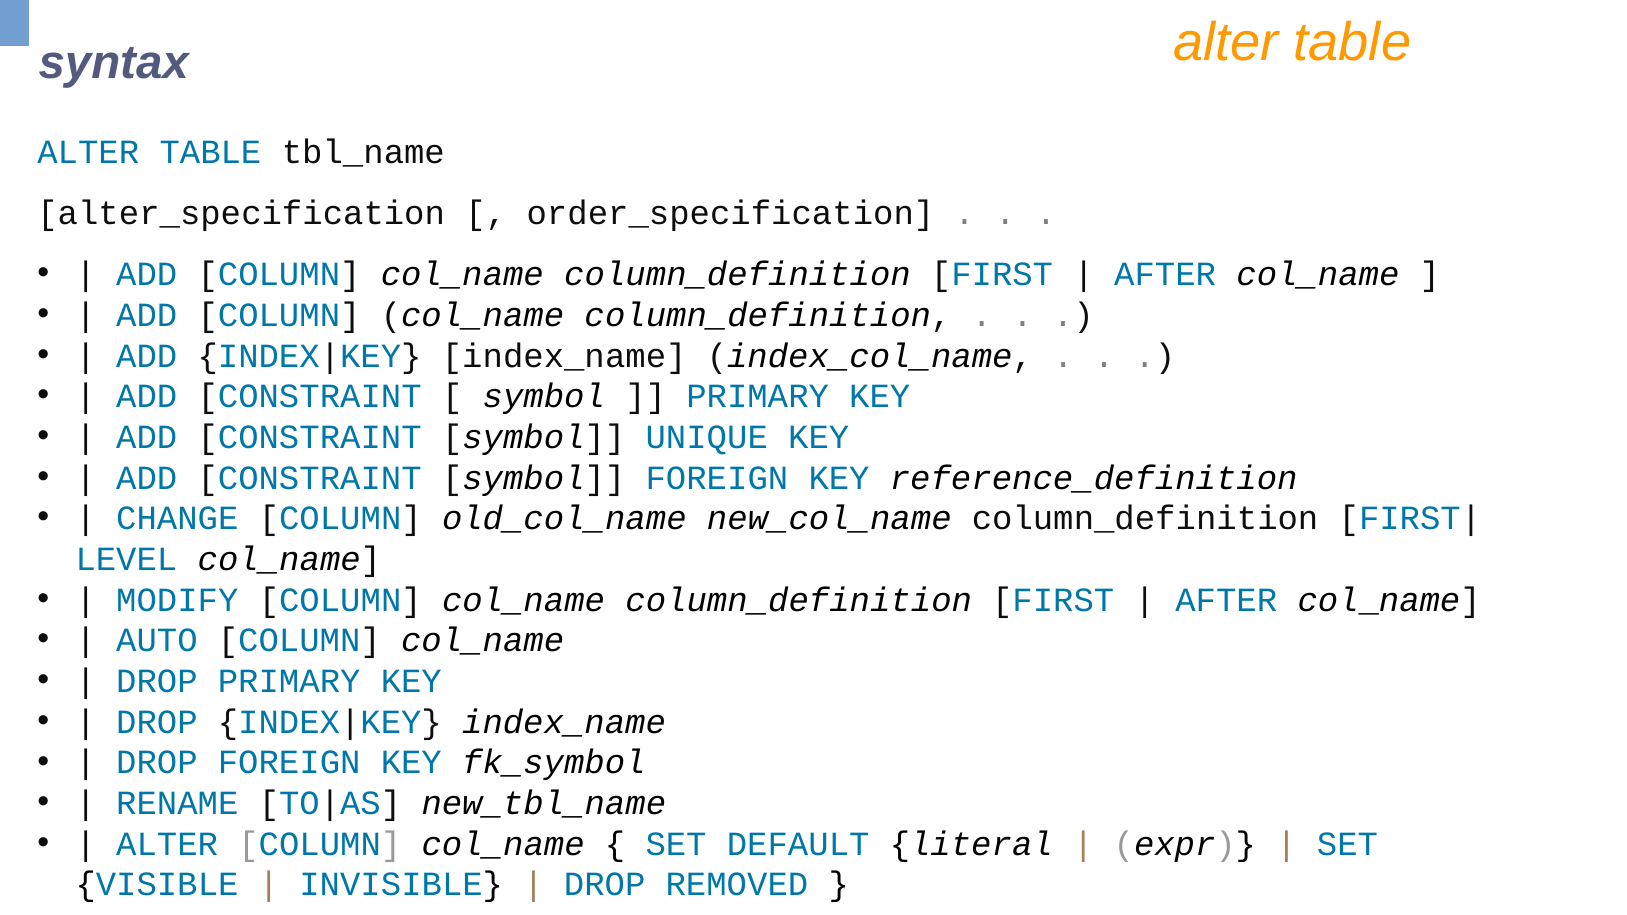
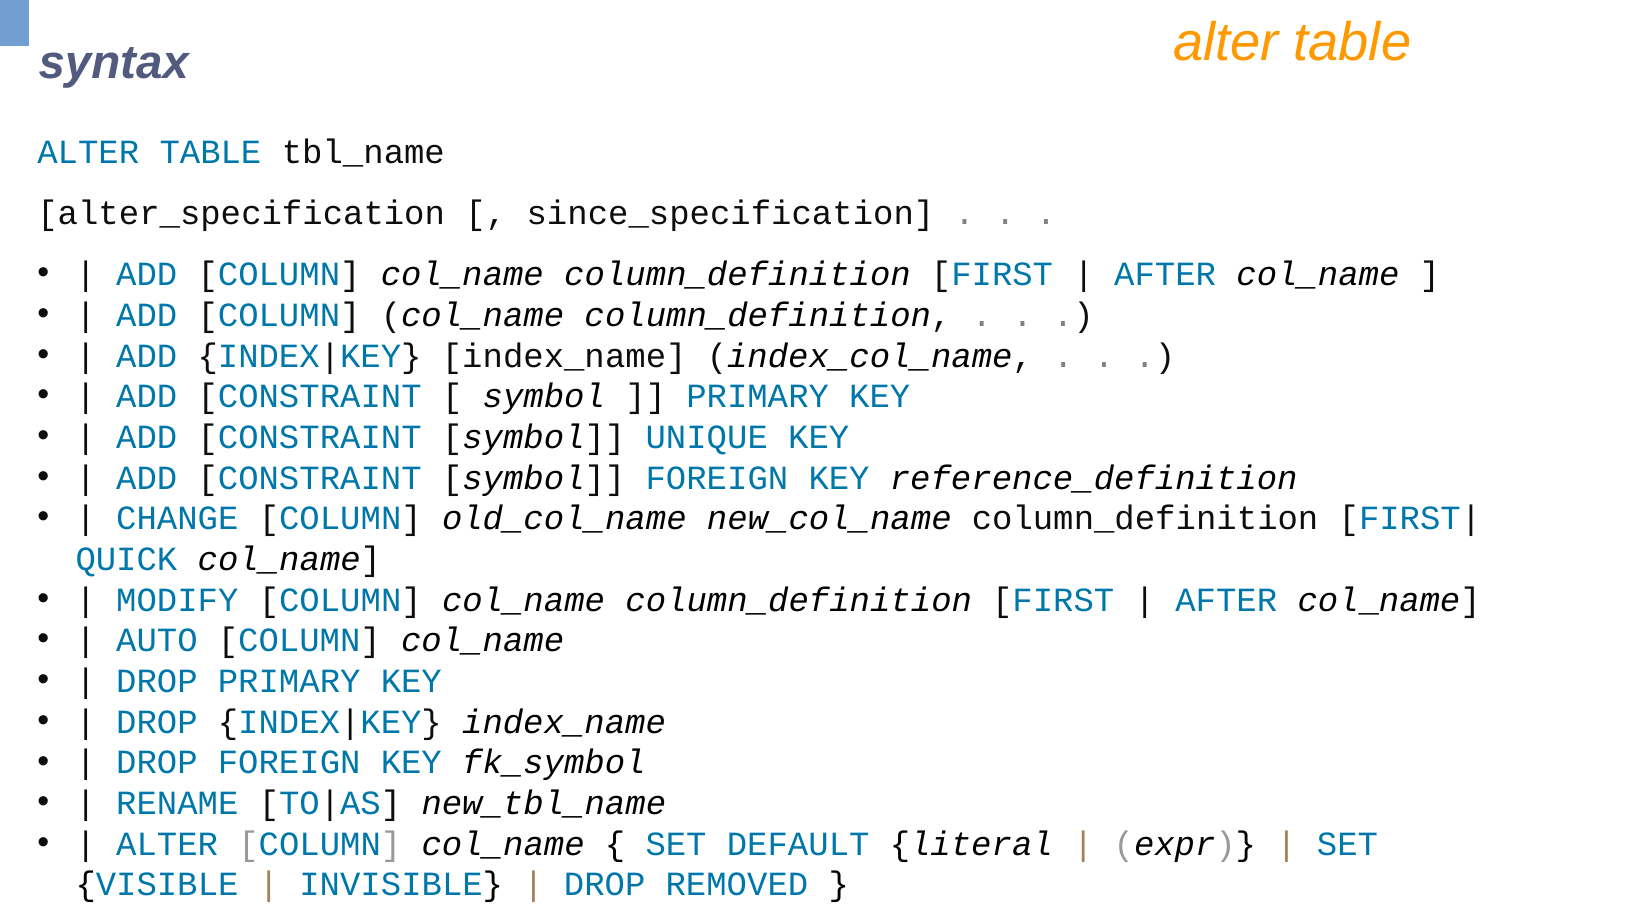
order_specification: order_specification -> since_specification
LEVEL: LEVEL -> QUICK
